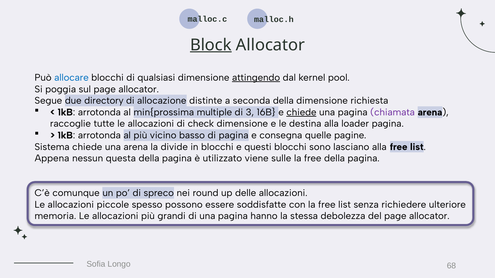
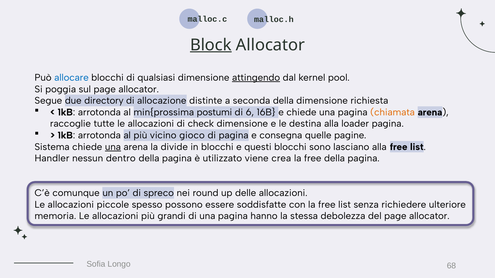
multiple: multiple -> postumi
3: 3 -> 6
chiede at (301, 112) underline: present -> none
chiamata colour: purple -> orange
basso: basso -> gioco
una at (113, 147) underline: none -> present
Appena: Appena -> Handler
questa: questa -> dentro
sulle: sulle -> crea
